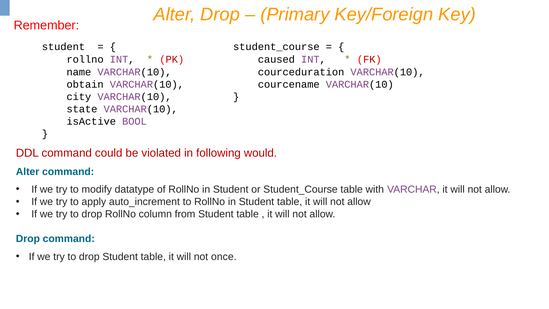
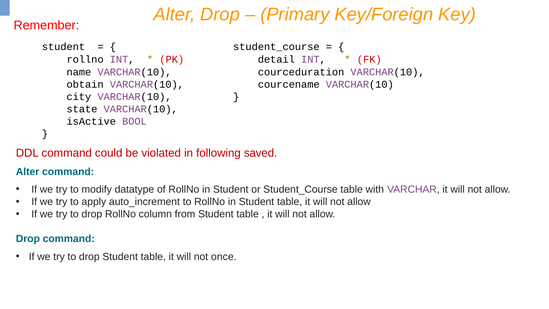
caused: caused -> detail
would: would -> saved
